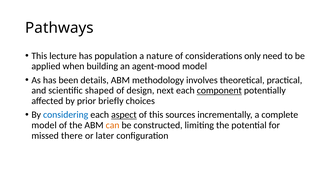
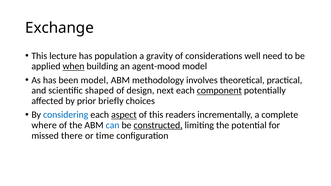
Pathways: Pathways -> Exchange
nature: nature -> gravity
only: only -> well
when underline: none -> present
been details: details -> model
sources: sources -> readers
model at (44, 125): model -> where
can colour: orange -> blue
constructed underline: none -> present
later: later -> time
